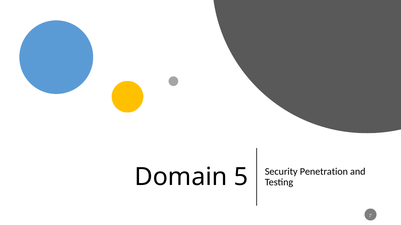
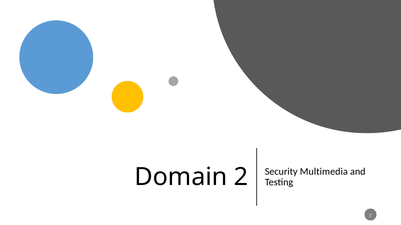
5: 5 -> 2
Penetration: Penetration -> Multimedia
